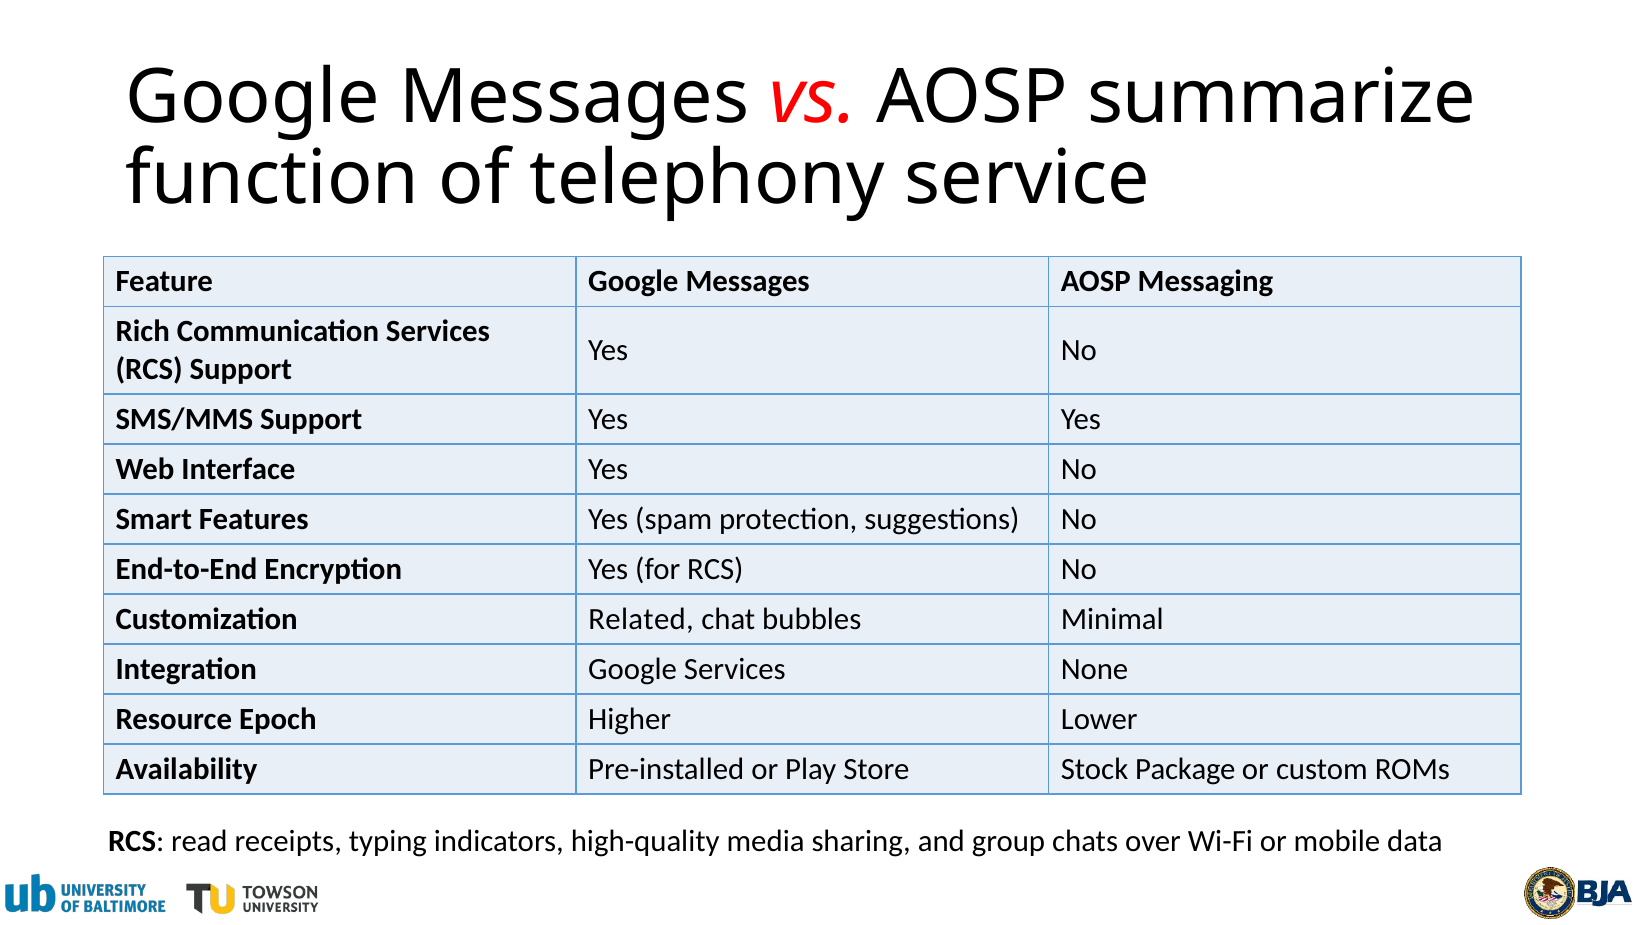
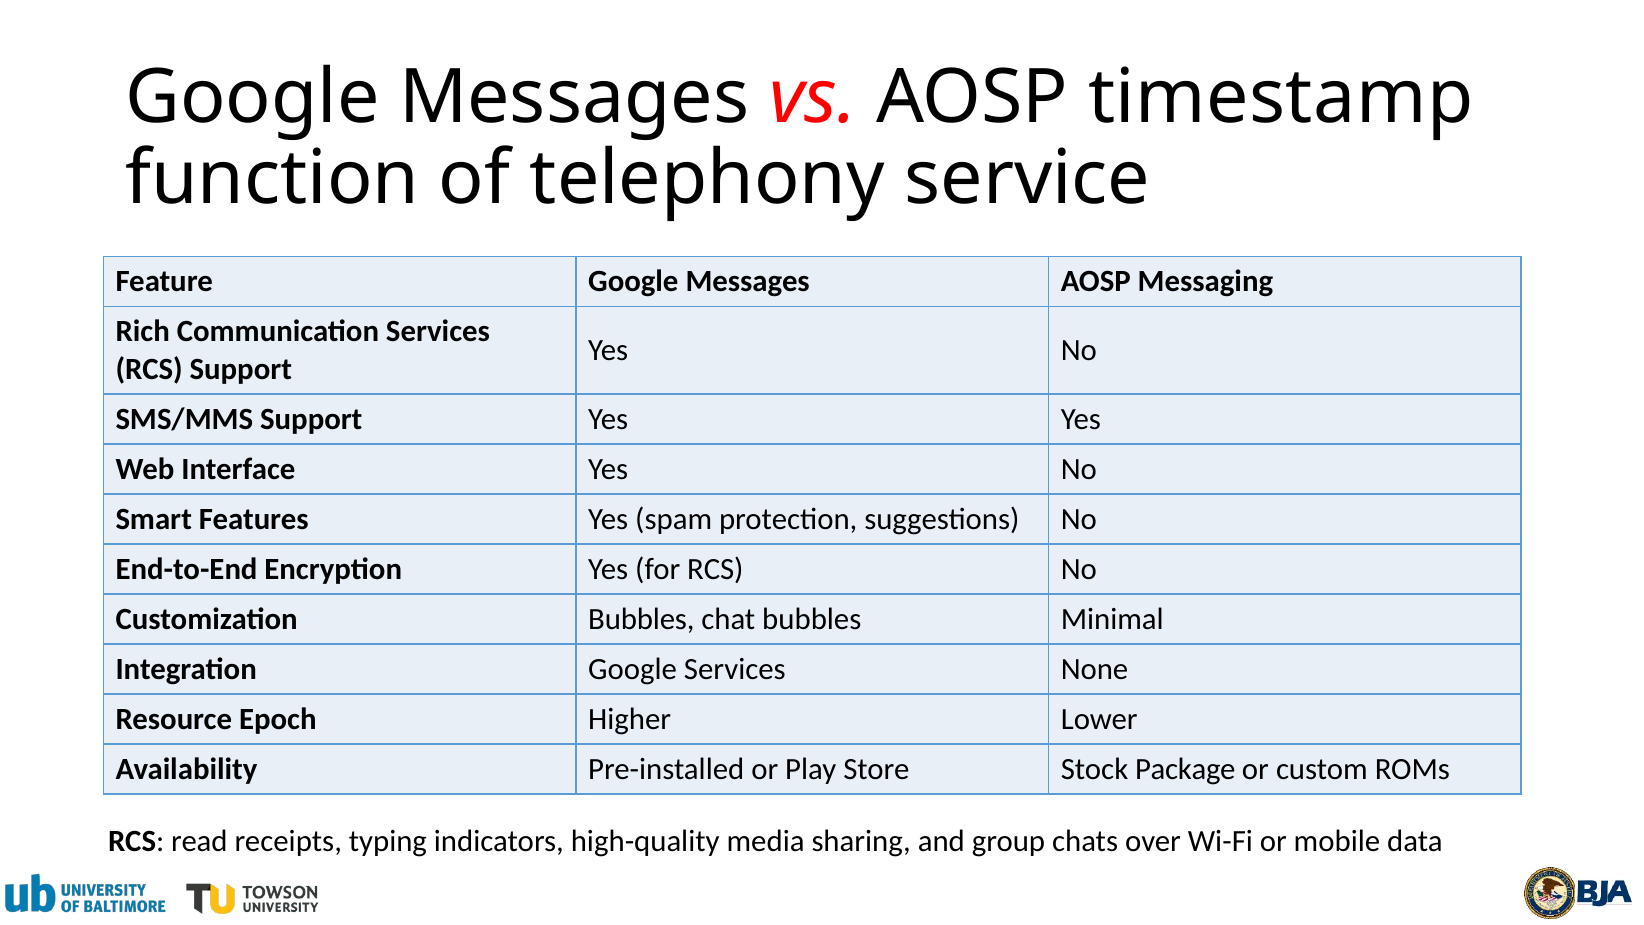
summarize: summarize -> timestamp
Customization Related: Related -> Bubbles
